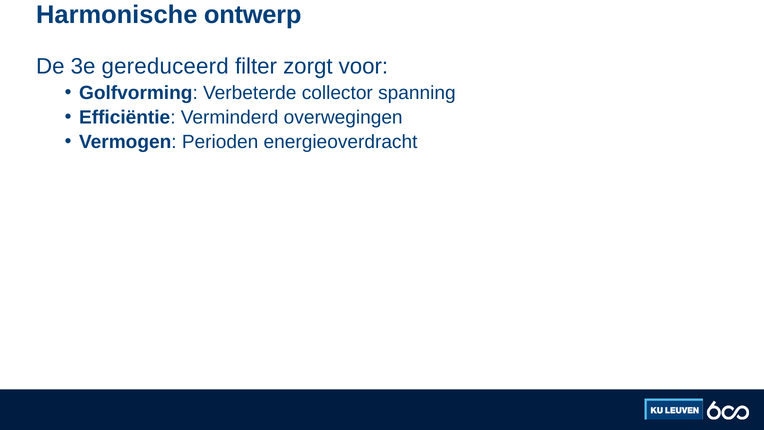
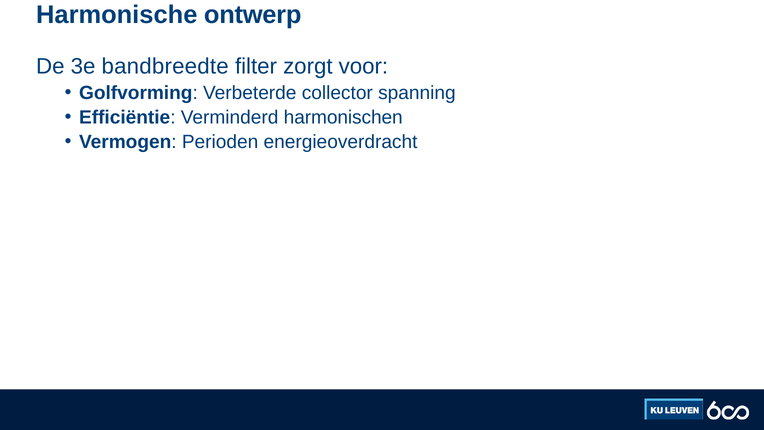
gereduceerd: gereduceerd -> bandbreedte
overwegingen: overwegingen -> harmonischen
